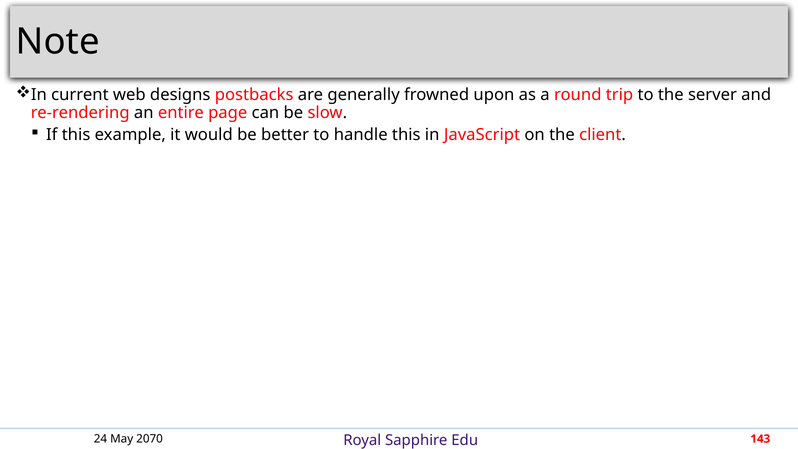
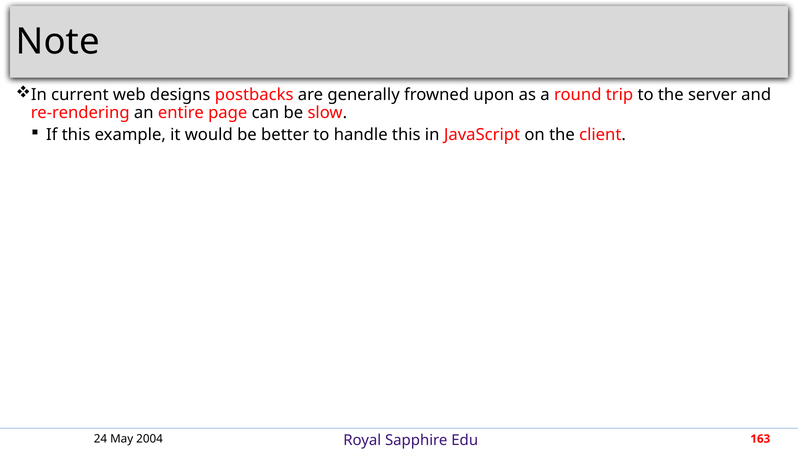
2070: 2070 -> 2004
143: 143 -> 163
